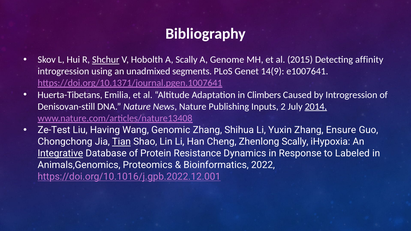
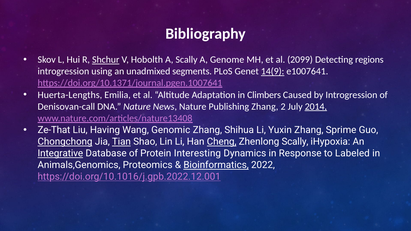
2015: 2015 -> 2099
affinity: affinity -> regions
14(9 underline: none -> present
Huerta-Tibetans: Huerta-Tibetans -> Huerta-Lengths
Denisovan-still: Denisovan-still -> Denisovan-call
Publishing Inputs: Inputs -> Zhang
Ze-Test: Ze-Test -> Ze-That
Ensure: Ensure -> Sprime
Chongchong underline: none -> present
Cheng underline: none -> present
Resistance: Resistance -> Interesting
Bioinformatics underline: none -> present
